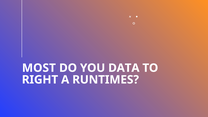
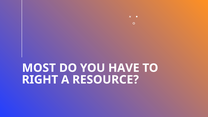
DATA: DATA -> HAVE
RUNTIMES: RUNTIMES -> RESOURCE
